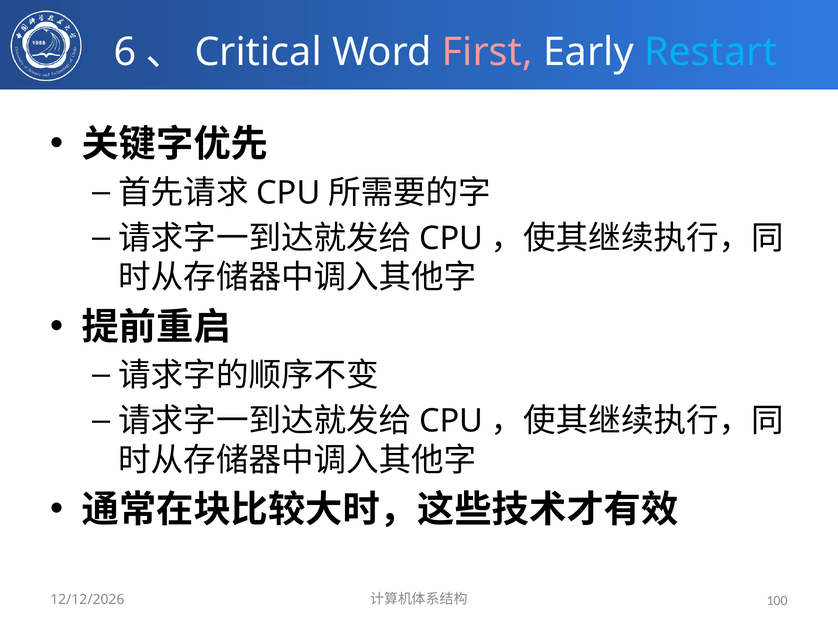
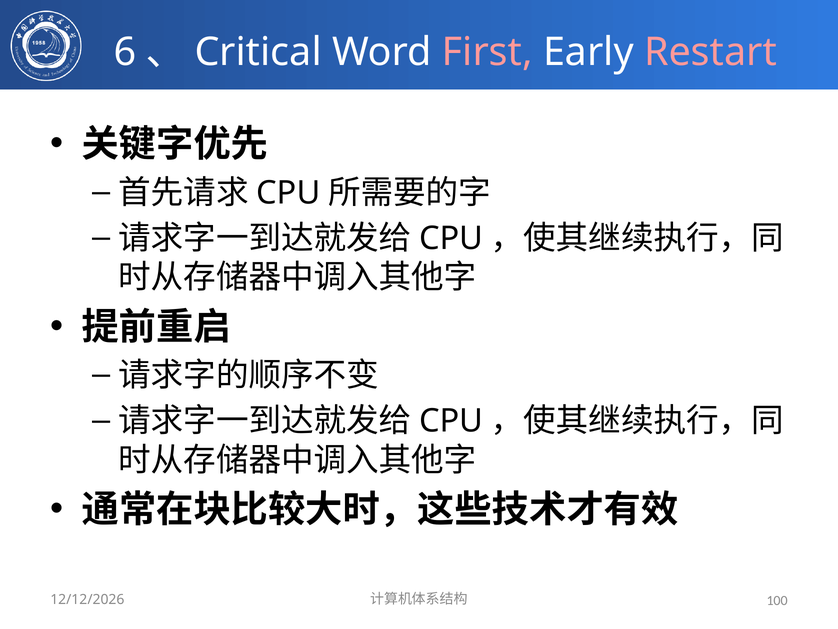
Restart colour: light blue -> pink
